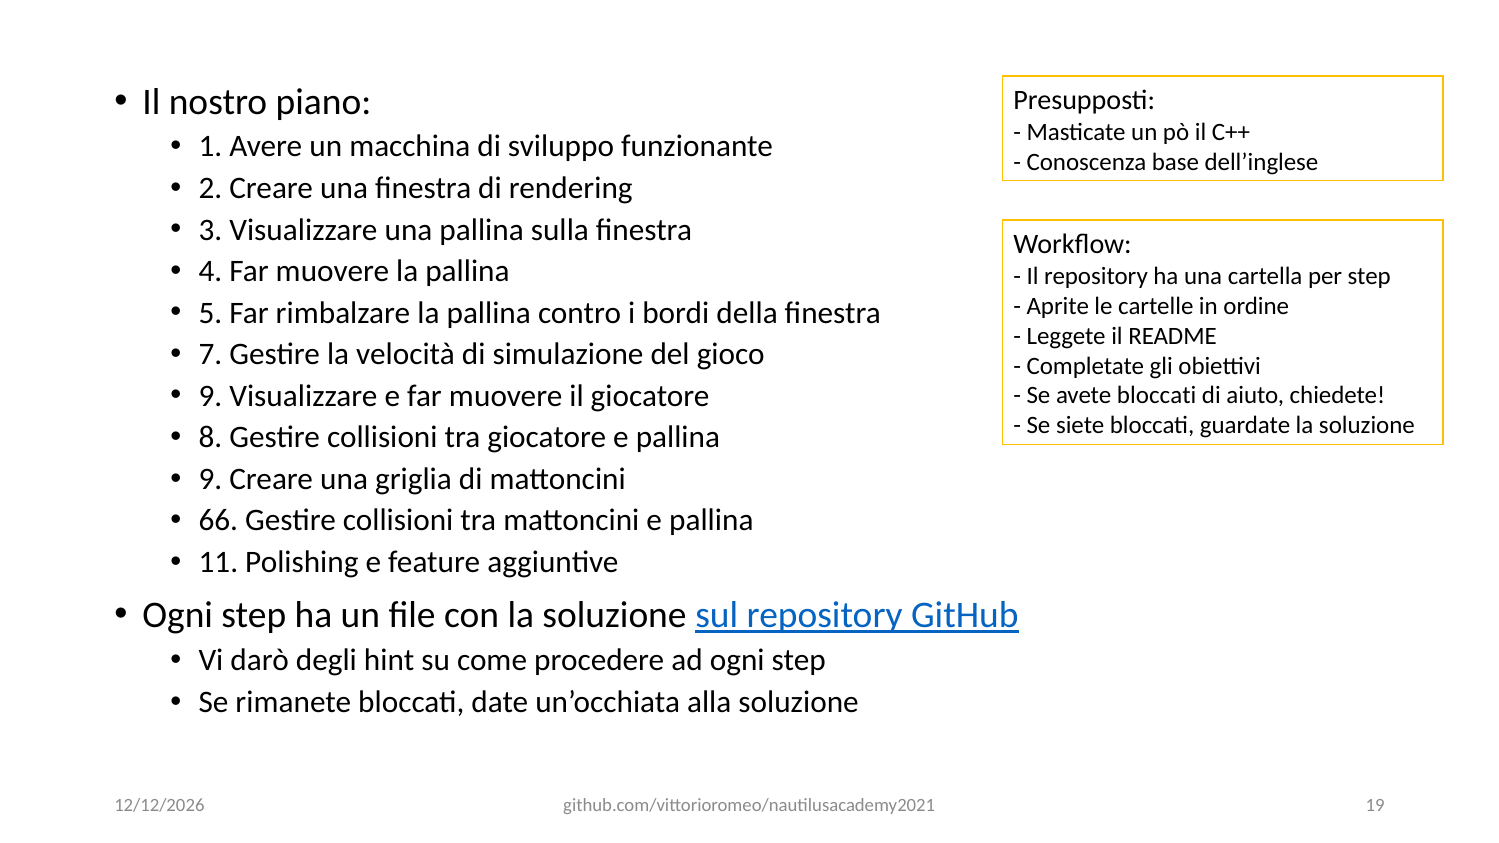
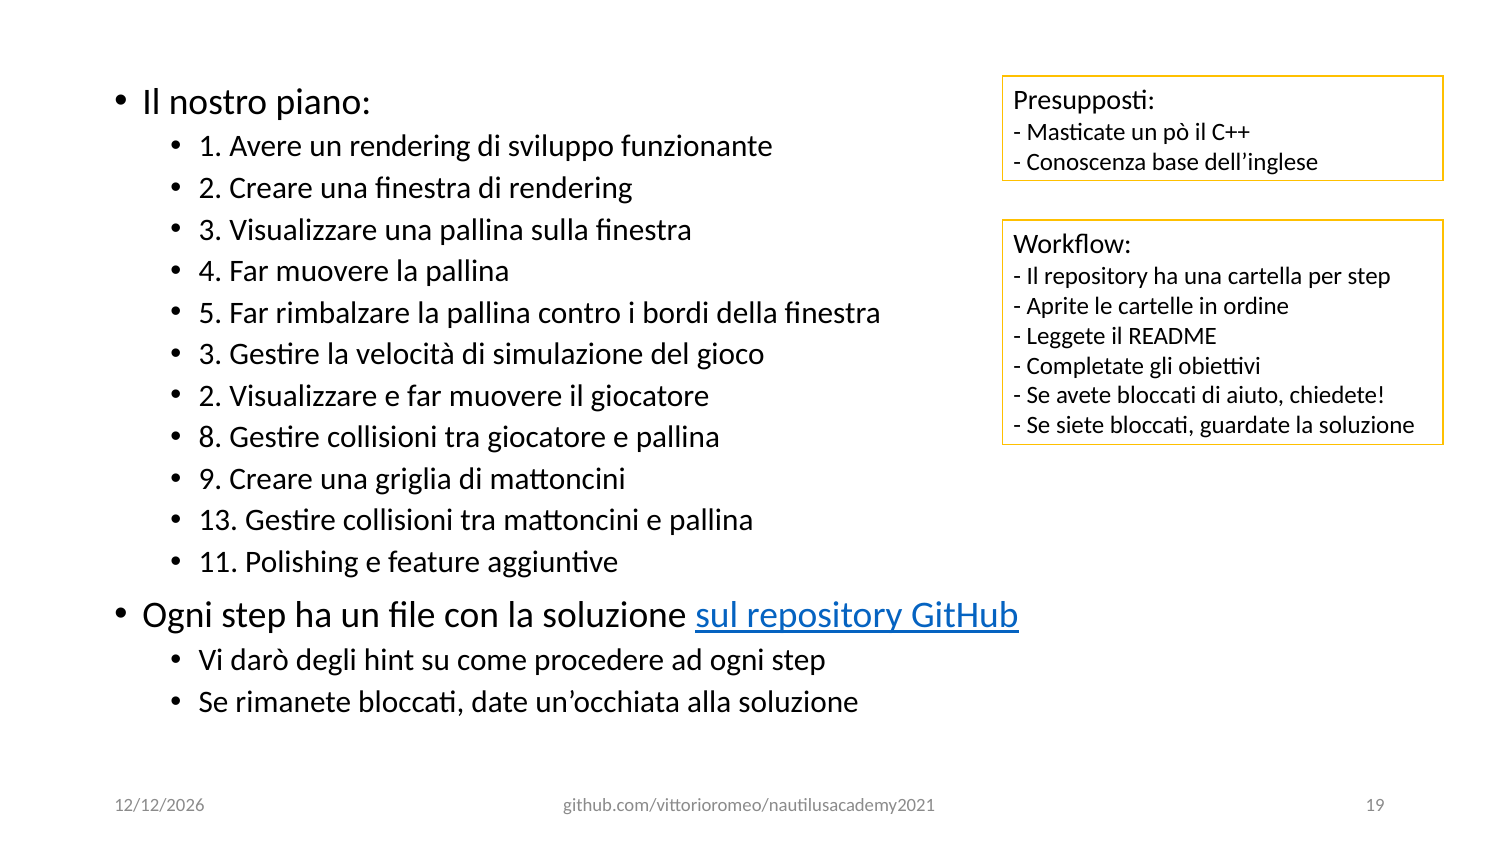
un macchina: macchina -> rendering
7 at (210, 354): 7 -> 3
9 at (210, 396): 9 -> 2
66: 66 -> 13
